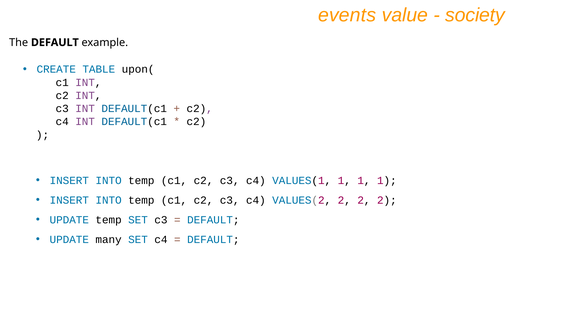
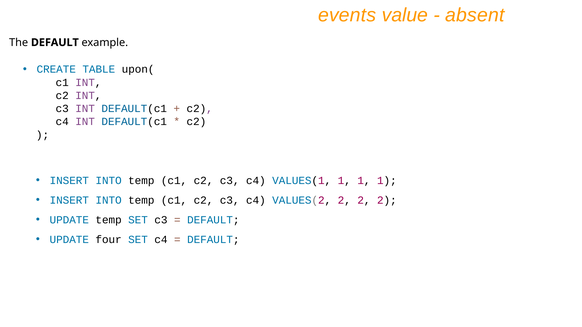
society: society -> absent
many: many -> four
